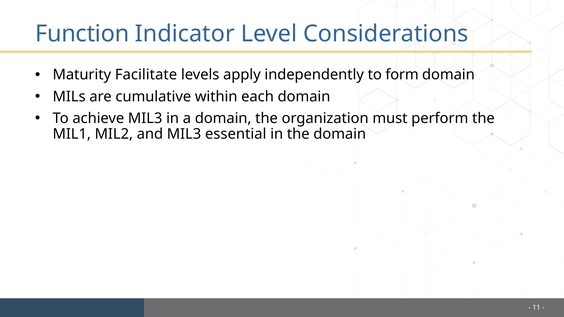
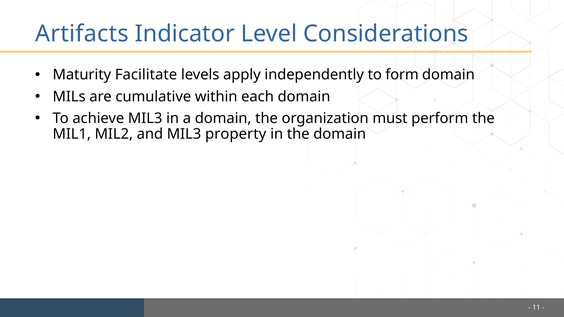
Function: Function -> Artifacts
essential: essential -> property
